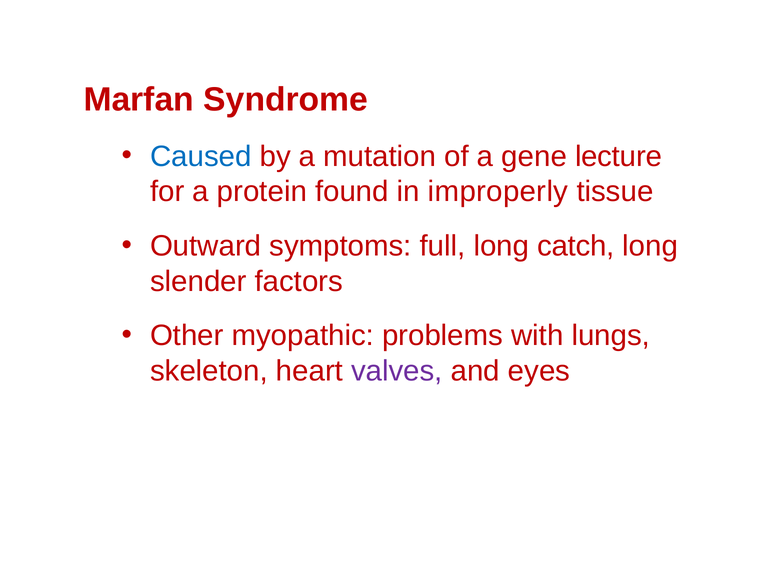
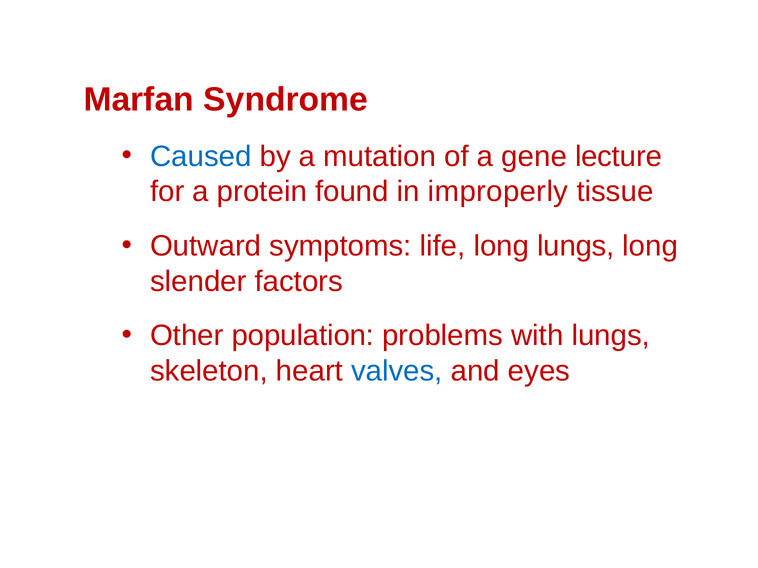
full: full -> life
long catch: catch -> lungs
myopathic: myopathic -> population
valves colour: purple -> blue
